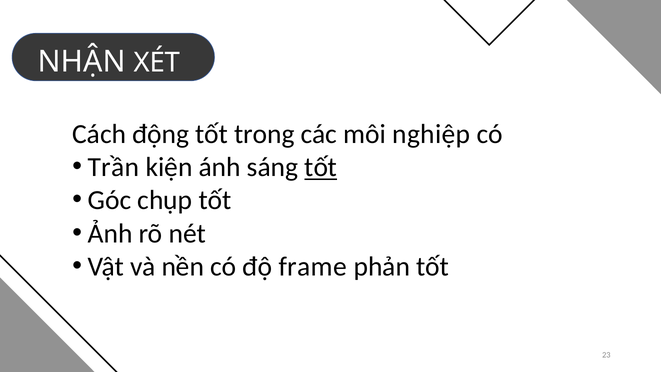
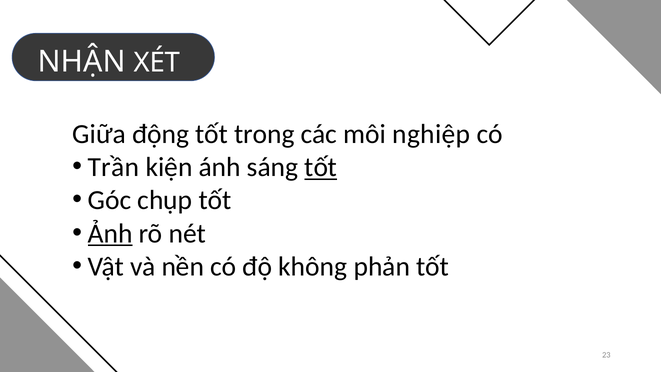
Cách: Cách -> Giữa
Ảnh underline: none -> present
frame: frame -> không
